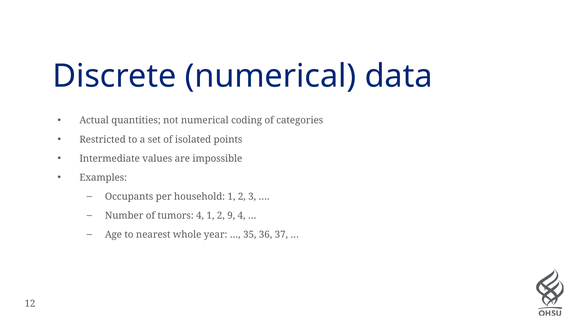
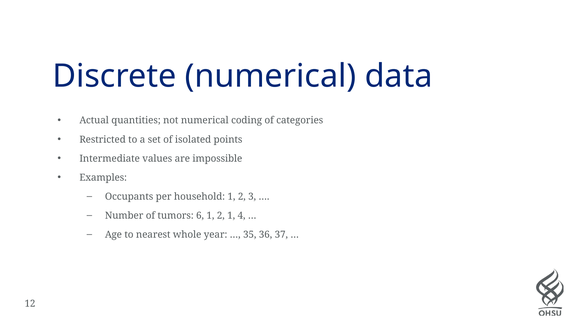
tumors 4: 4 -> 6
2 9: 9 -> 1
